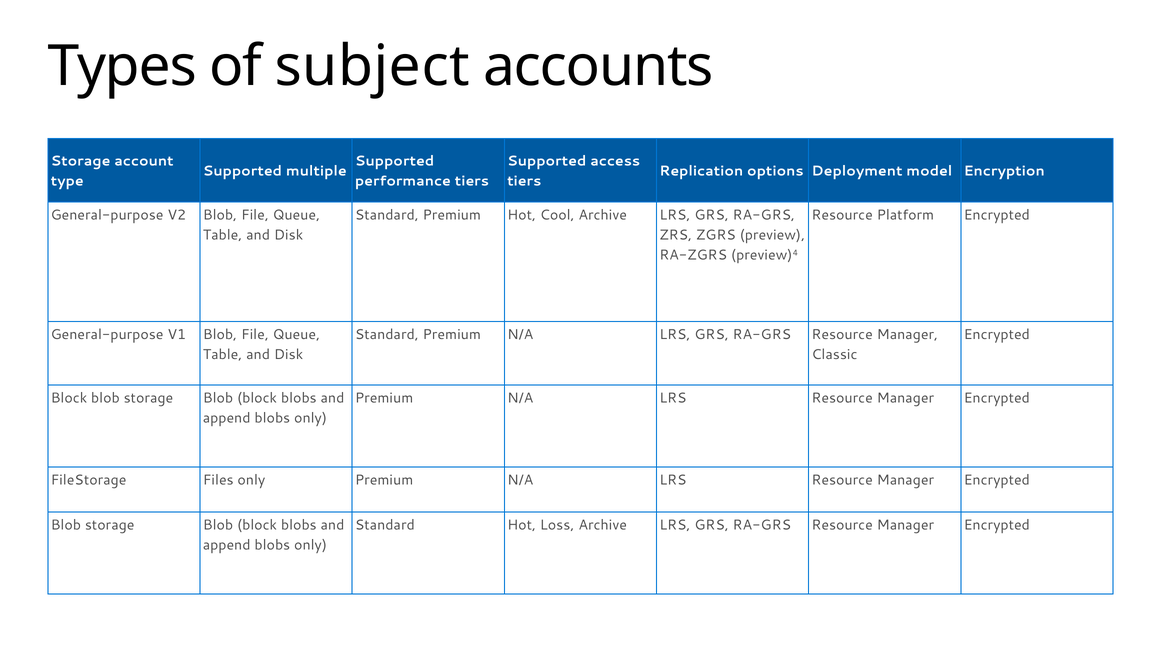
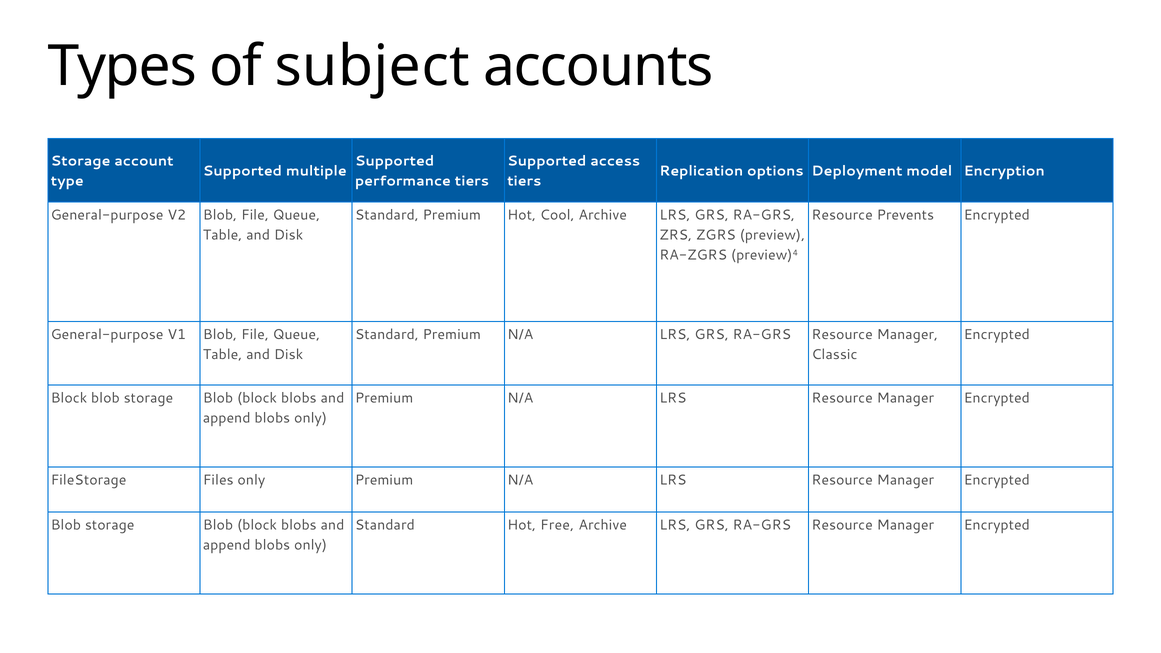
Platform: Platform -> Prevents
Loss: Loss -> Free
